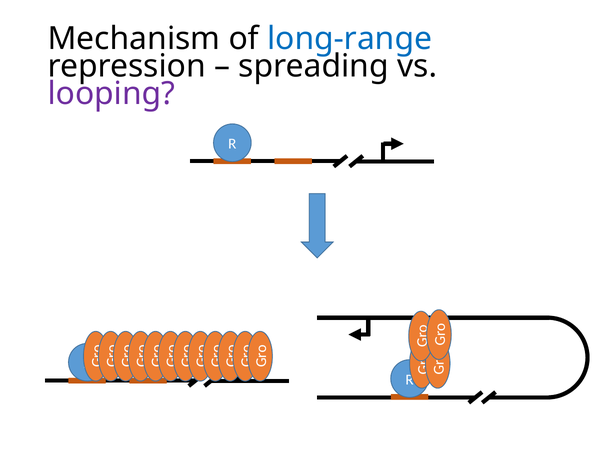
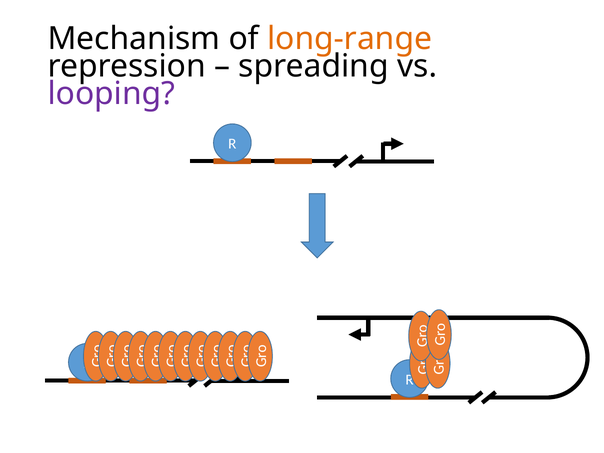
long-range colour: blue -> orange
